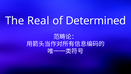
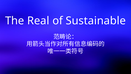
Determined: Determined -> Sustainable
